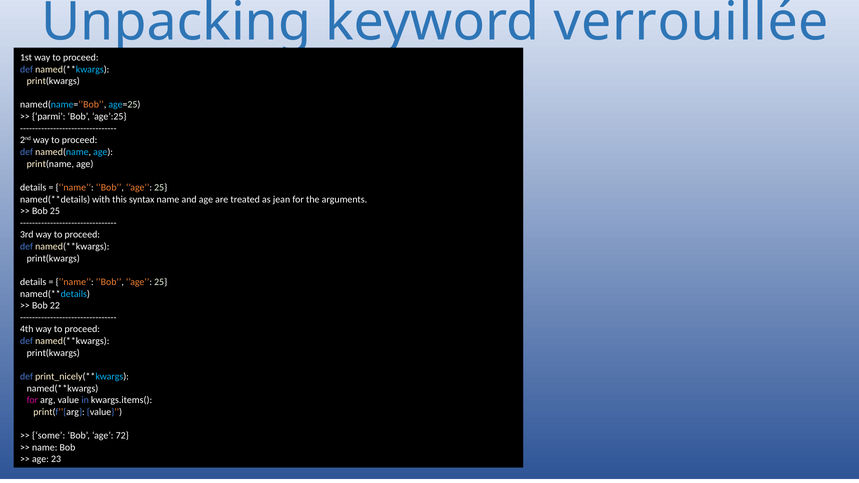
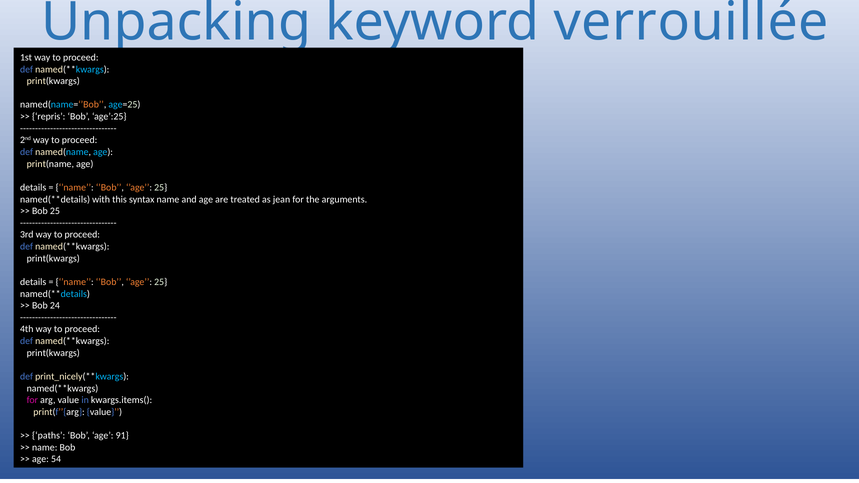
parmi: parmi -> repris
22: 22 -> 24
some: some -> paths
72: 72 -> 91
23: 23 -> 54
